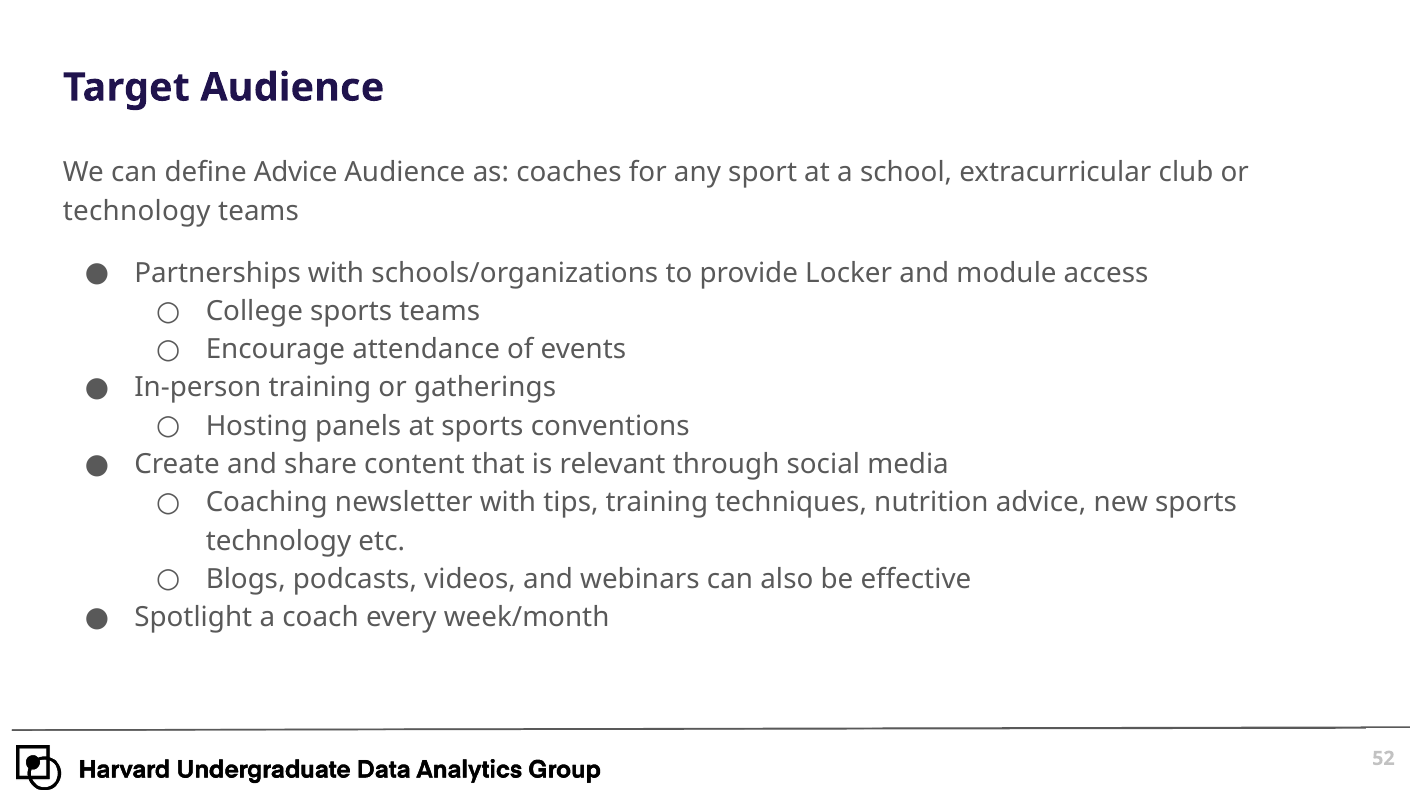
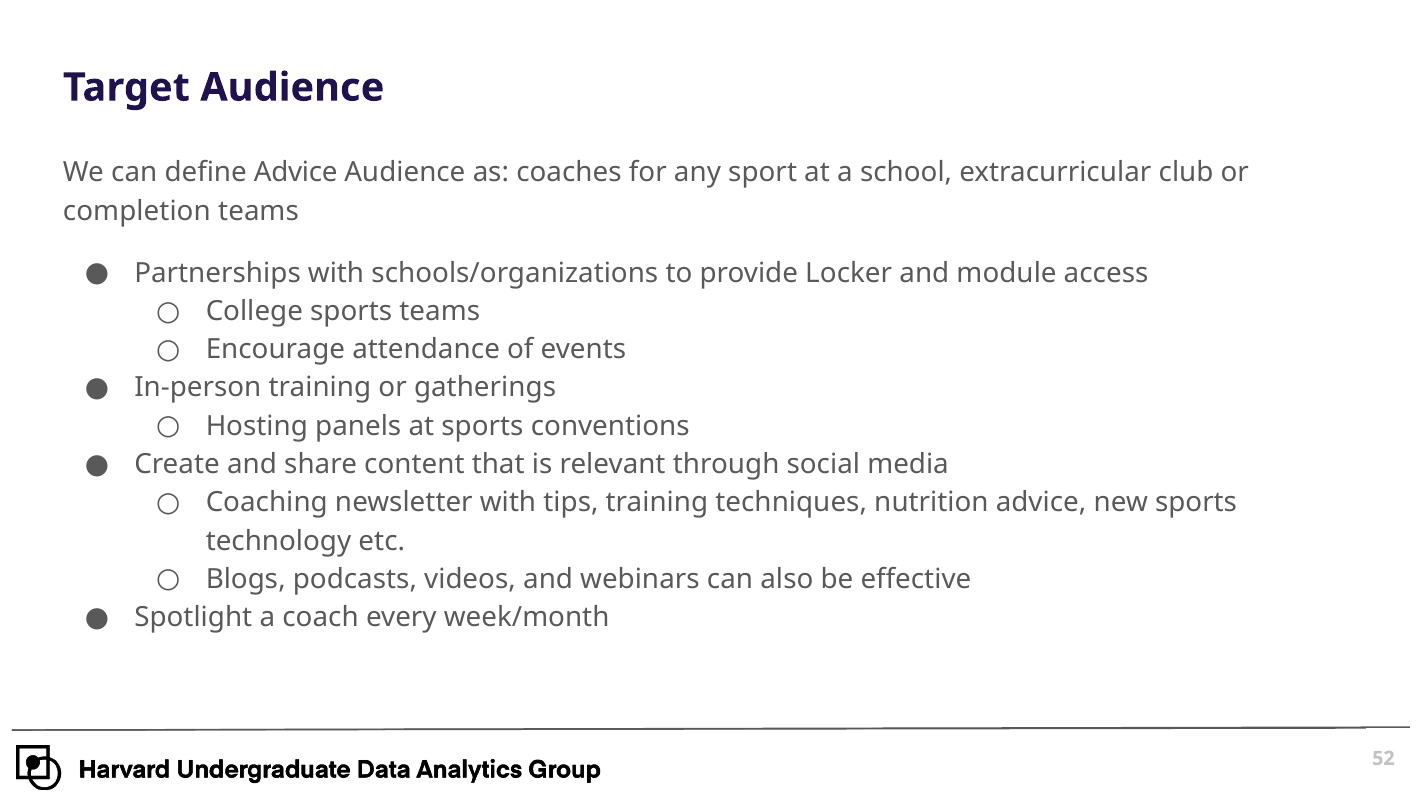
technology at (137, 211): technology -> completion
